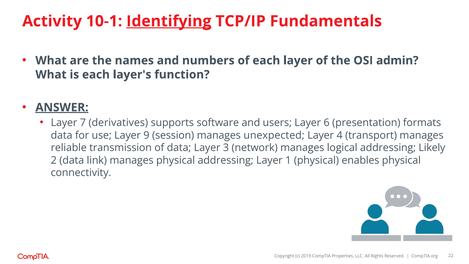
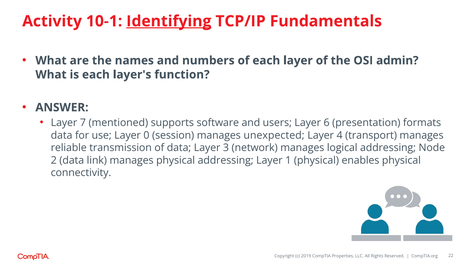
ANSWER underline: present -> none
derivatives: derivatives -> mentioned
9: 9 -> 0
Likely: Likely -> Node
